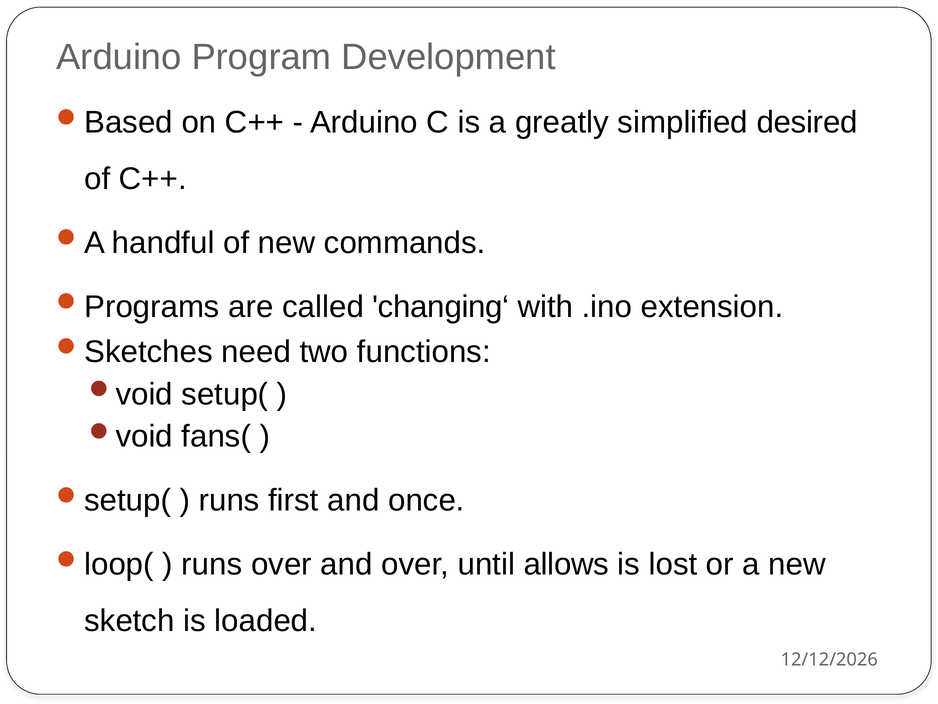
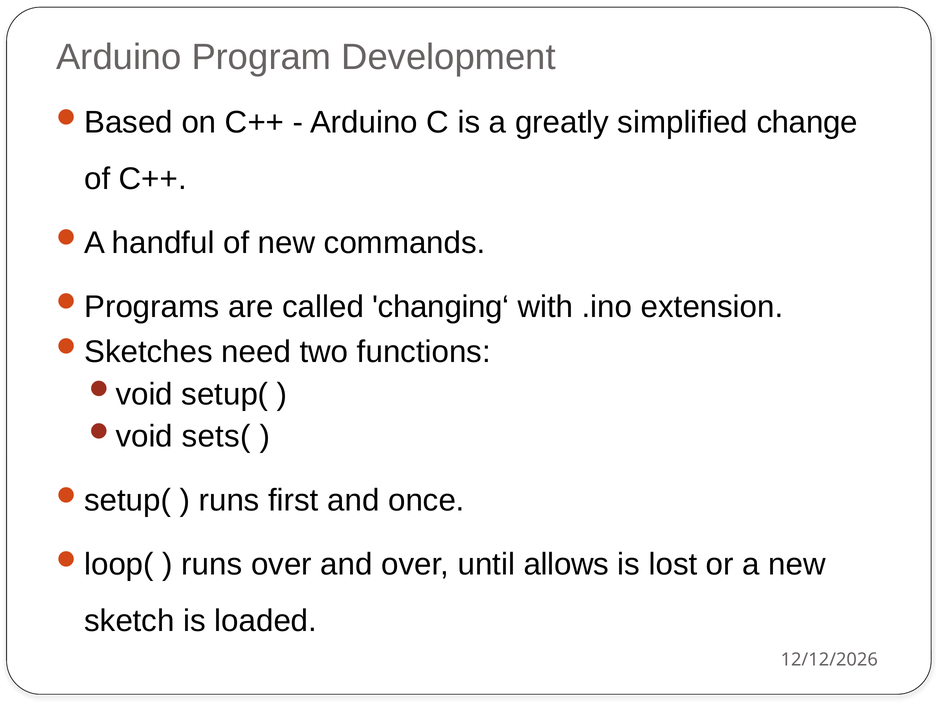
desired: desired -> change
fans(: fans( -> sets(
